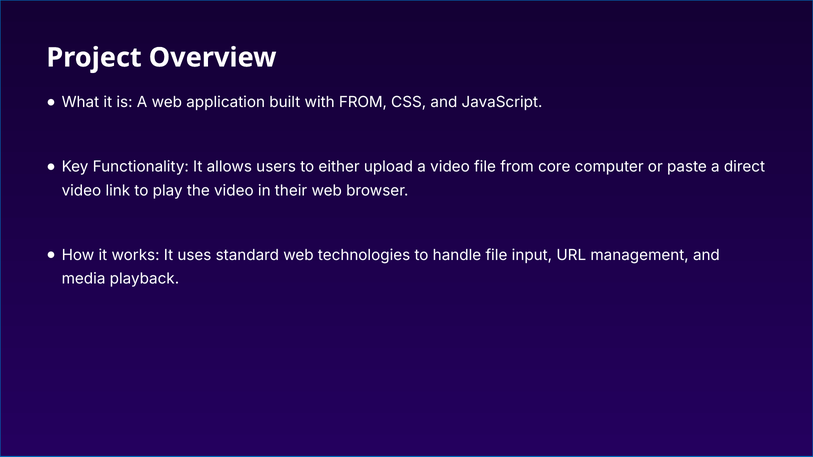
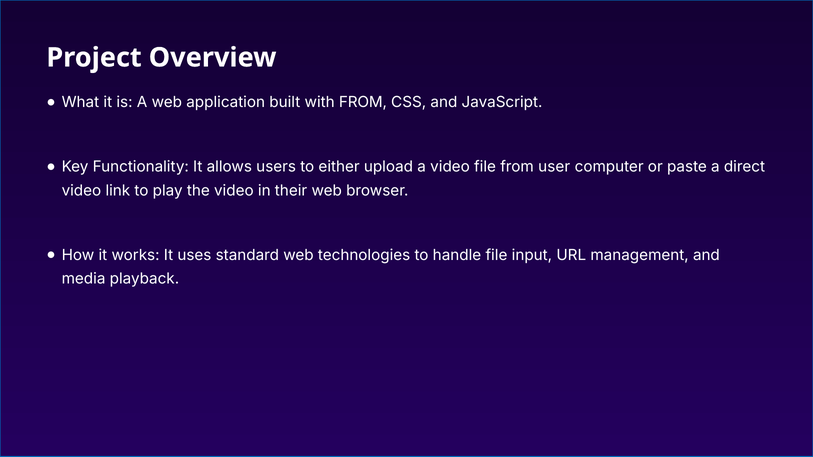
core: core -> user
